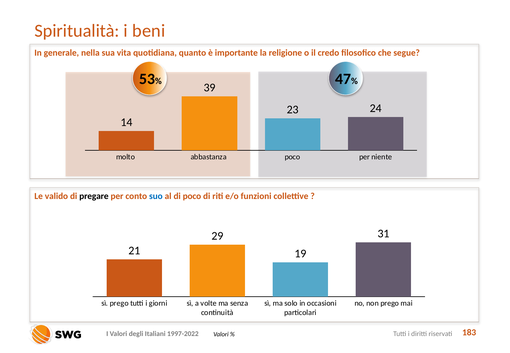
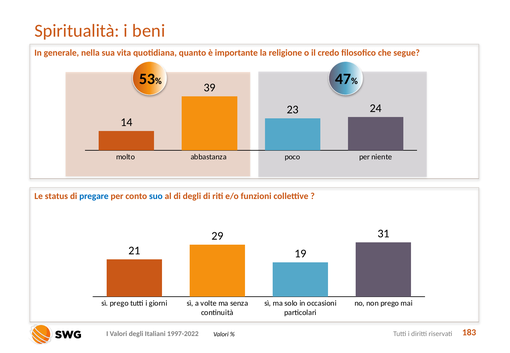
valido: valido -> status
pregare colour: black -> blue
di poco: poco -> degli
